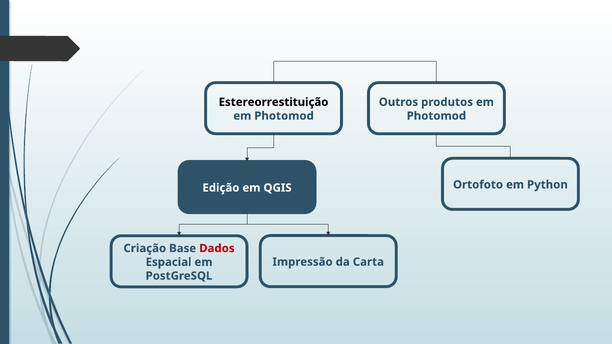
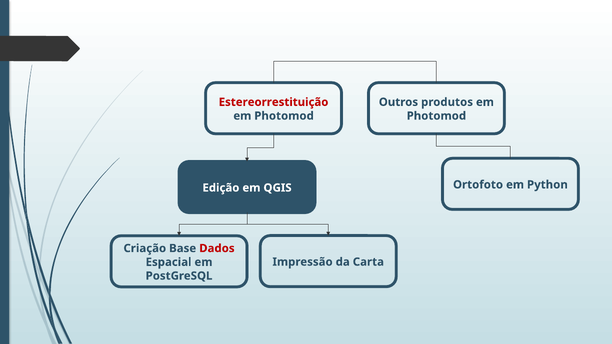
Estereorrestituição colour: black -> red
